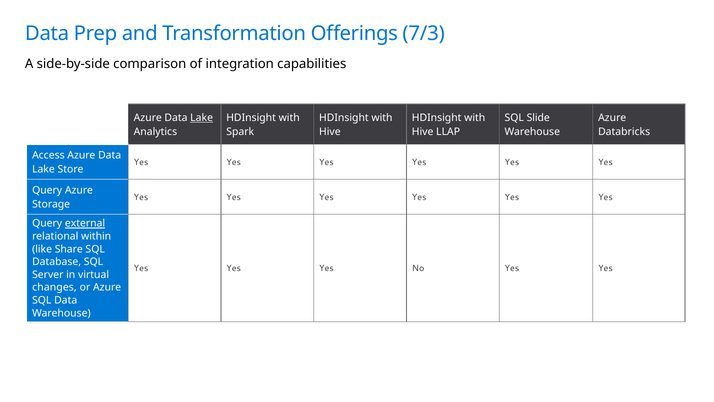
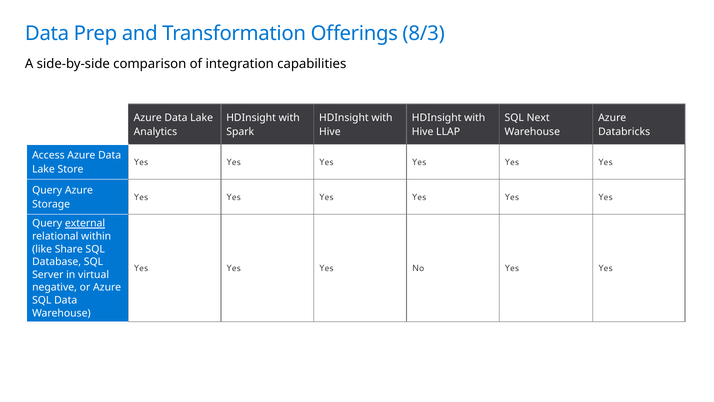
7/3: 7/3 -> 8/3
Lake at (202, 117) underline: present -> none
Slide: Slide -> Next
changes: changes -> negative
